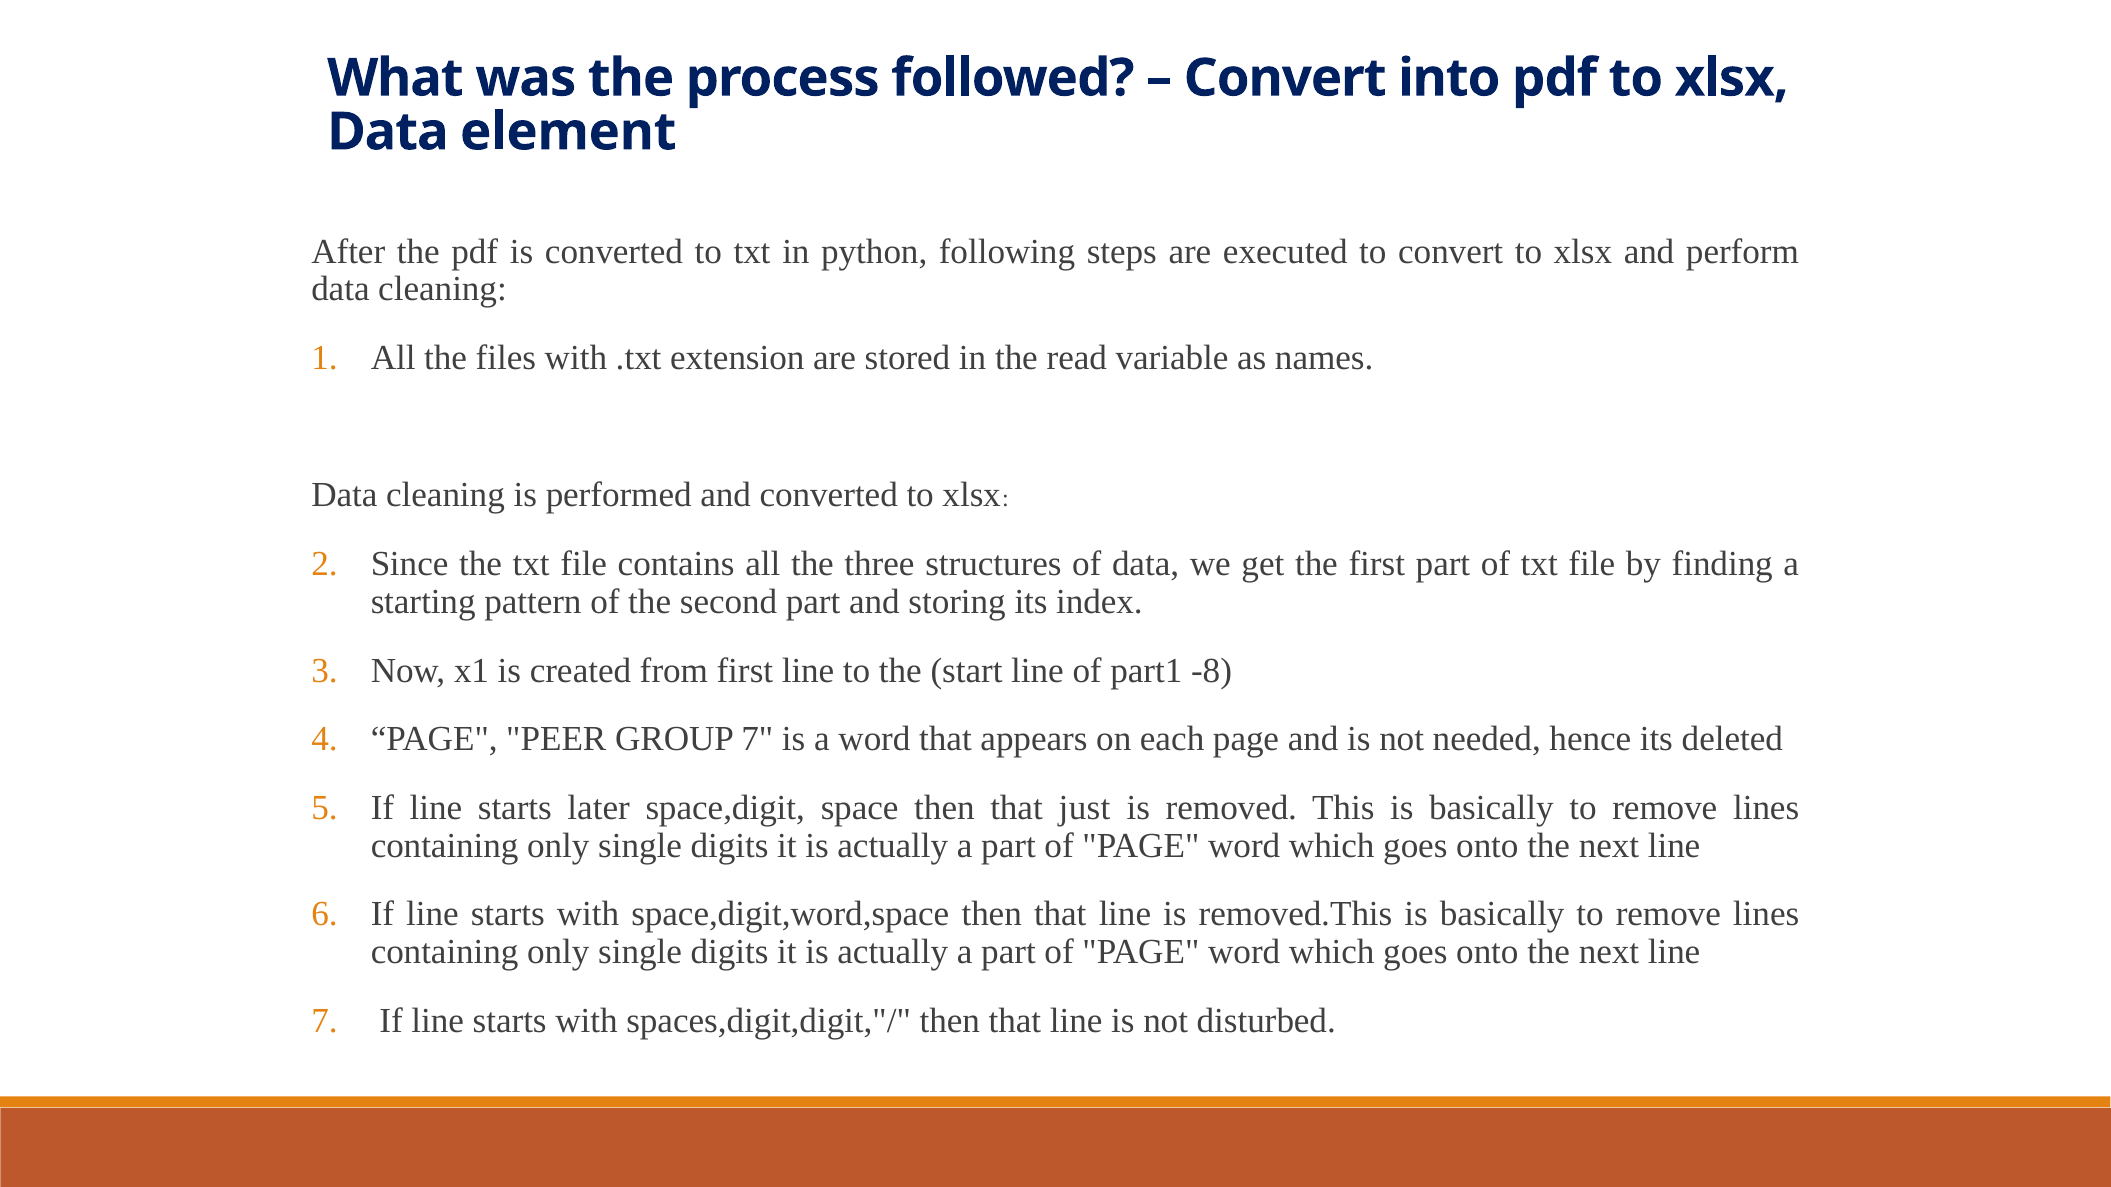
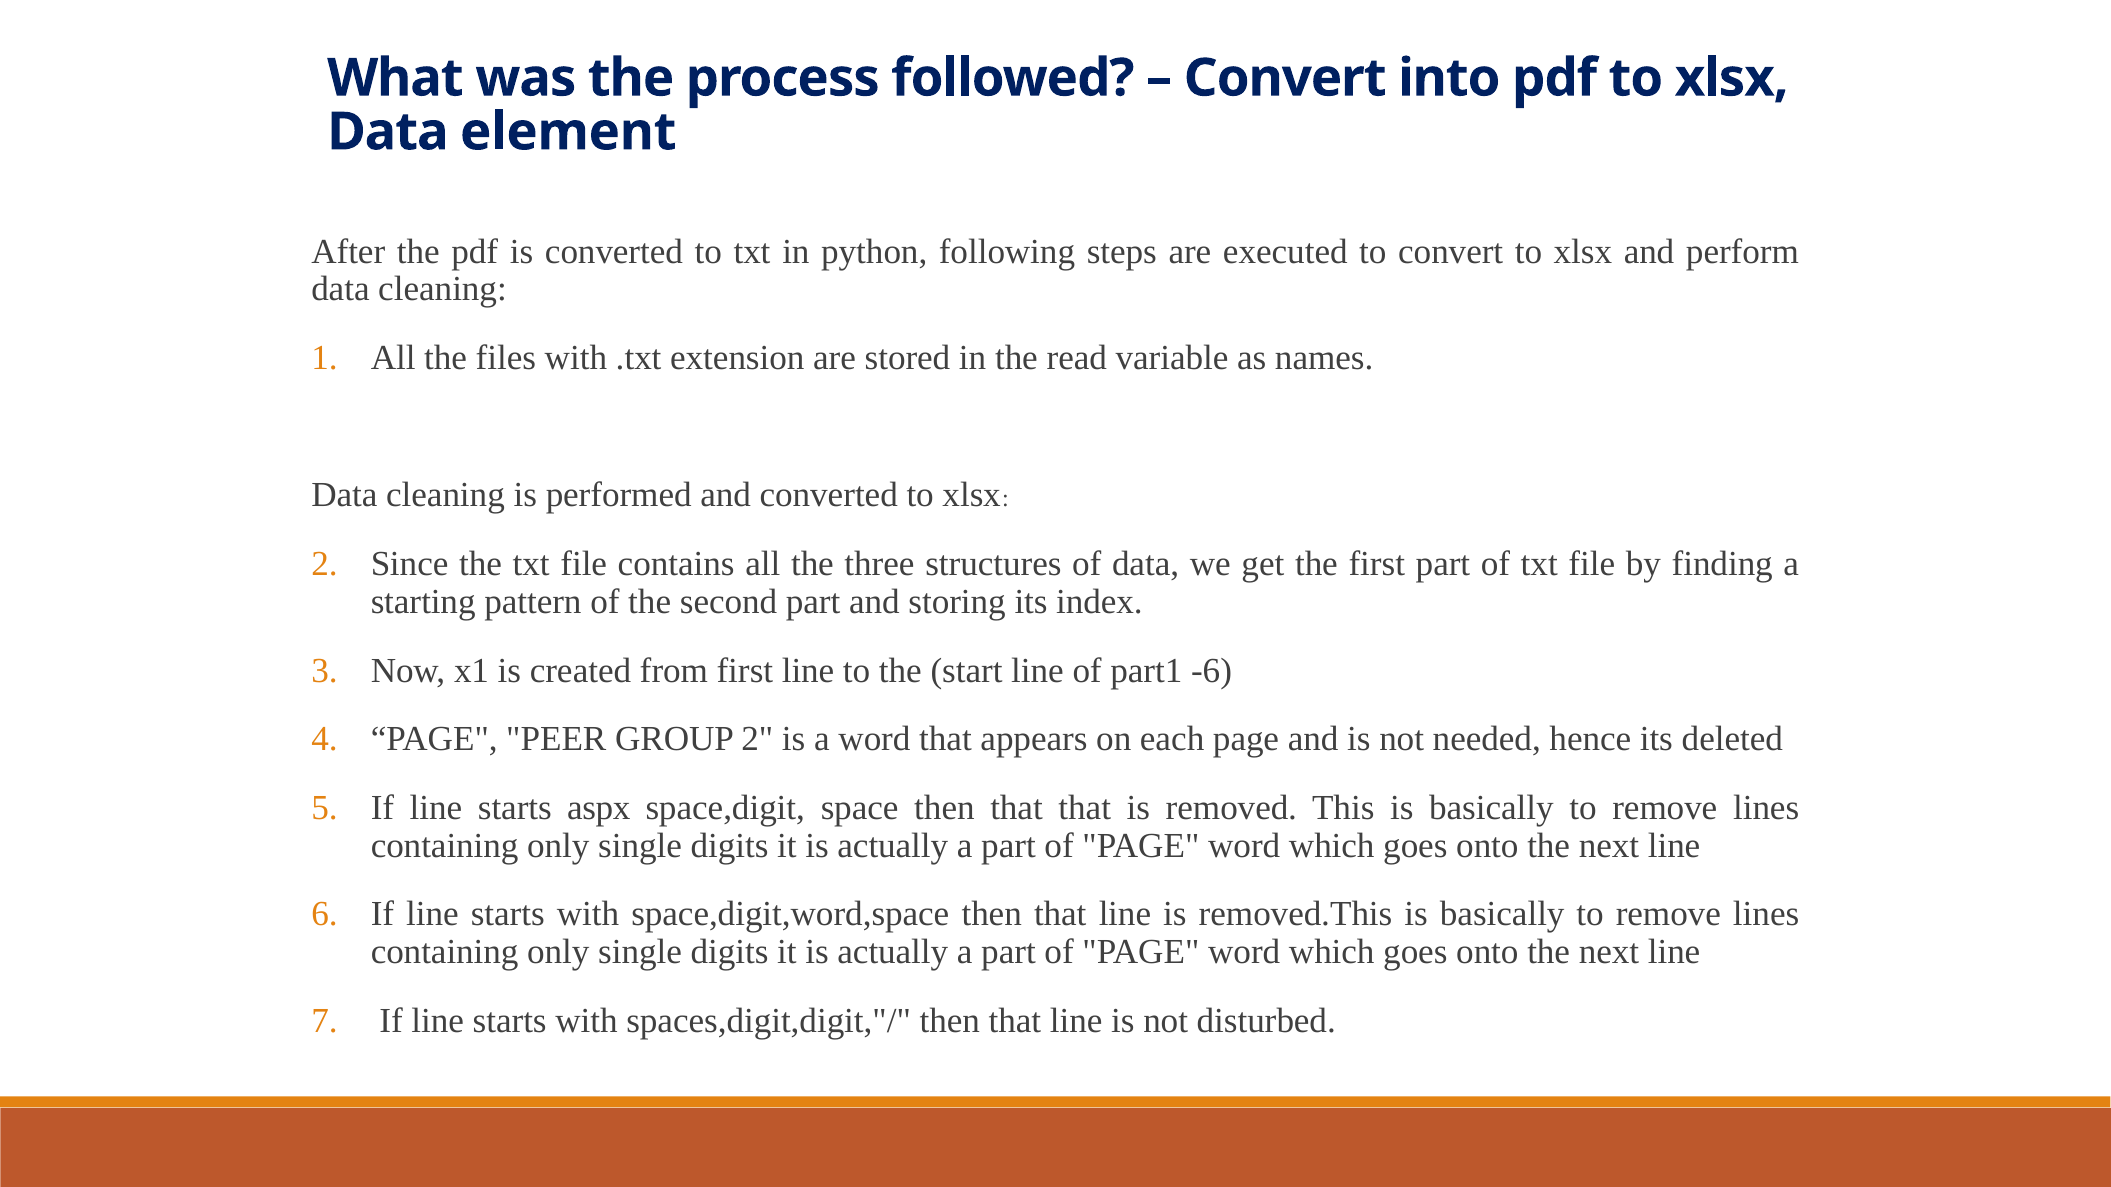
-8: -8 -> -6
GROUP 7: 7 -> 2
later: later -> aspx
that just: just -> that
